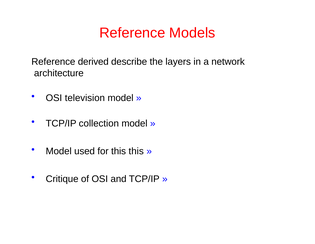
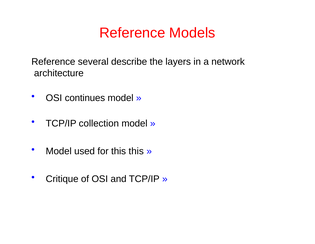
derived: derived -> several
television: television -> continues
